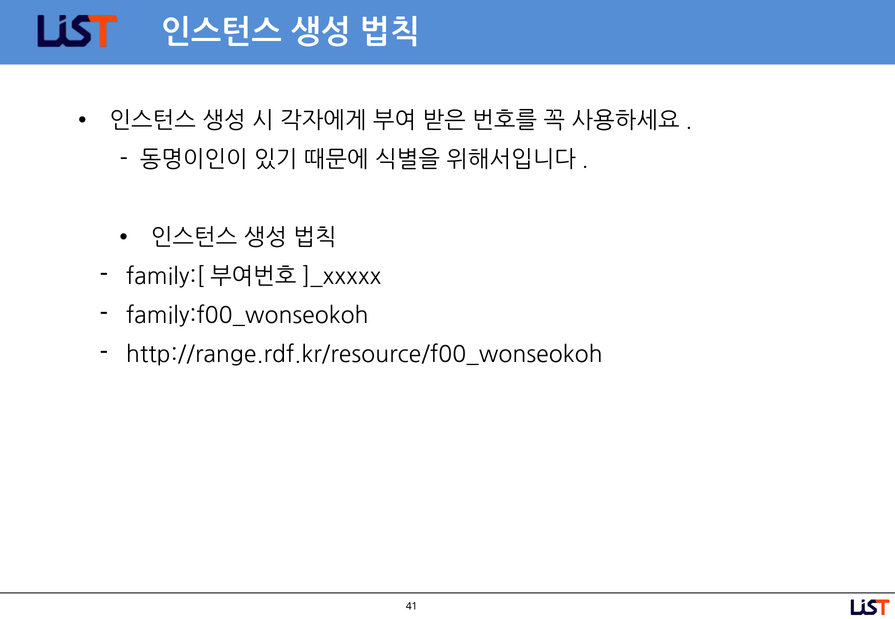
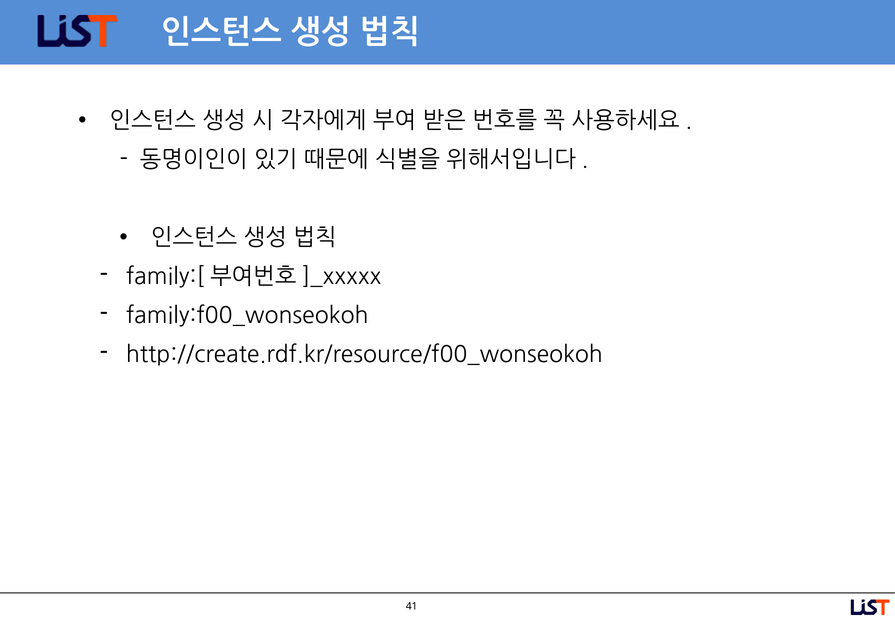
http://range.rdf.kr/resource/f00_wonseokoh: http://range.rdf.kr/resource/f00_wonseokoh -> http://create.rdf.kr/resource/f00_wonseokoh
